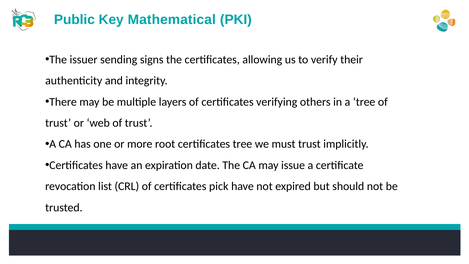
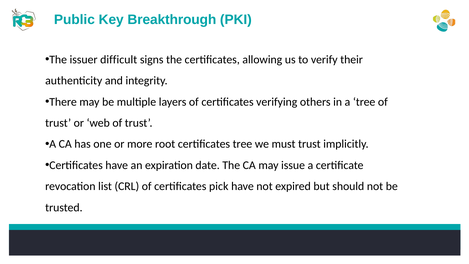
Mathematical: Mathematical -> Breakthrough
sending: sending -> difficult
